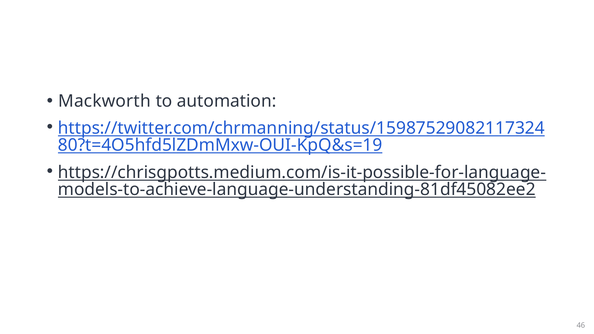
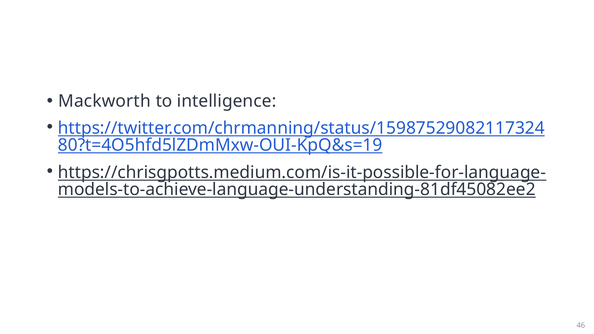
automation: automation -> intelligence
